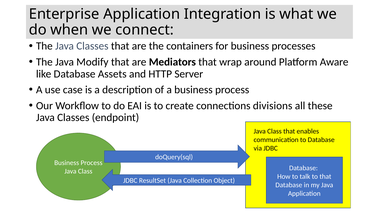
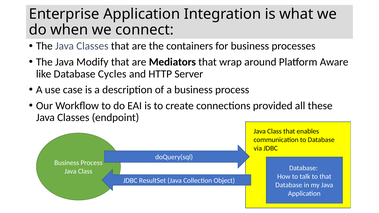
Assets: Assets -> Cycles
divisions: divisions -> provided
